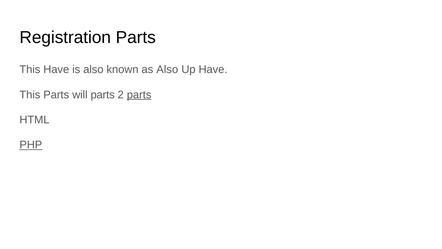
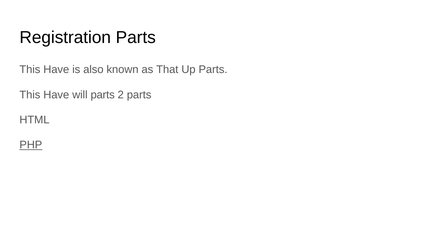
as Also: Also -> That
Up Have: Have -> Parts
Parts at (56, 95): Parts -> Have
parts at (139, 95) underline: present -> none
